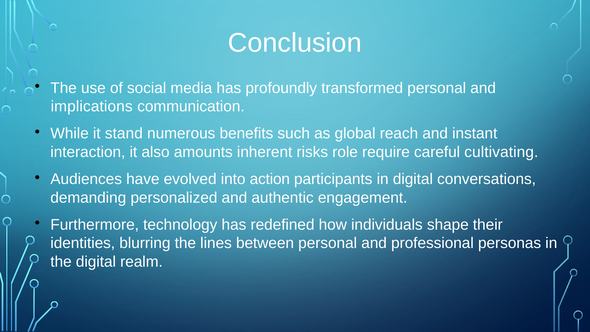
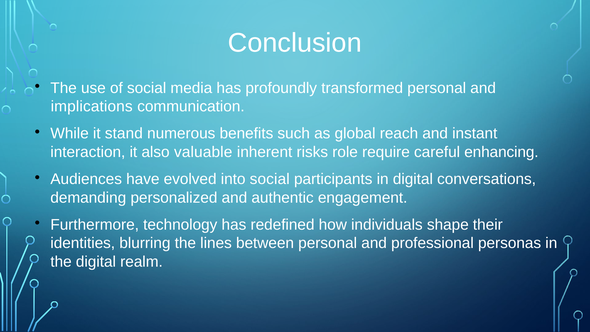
amounts: amounts -> valuable
cultivating: cultivating -> enhancing
into action: action -> social
